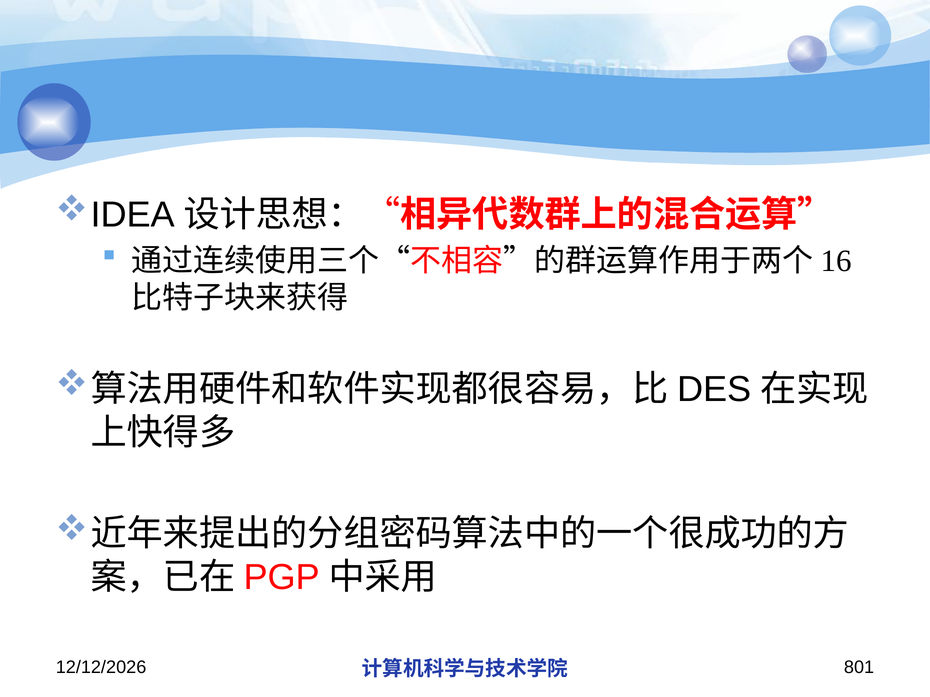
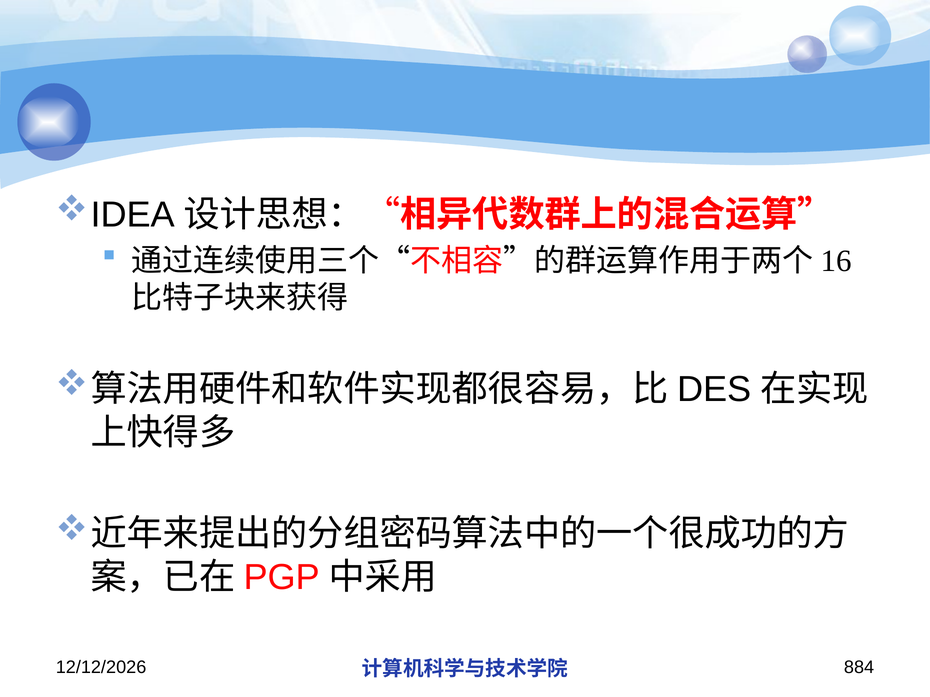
801: 801 -> 884
